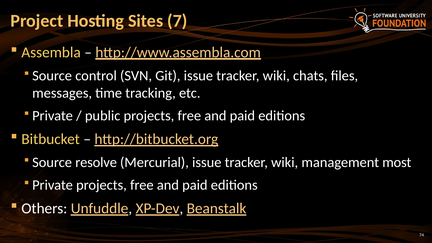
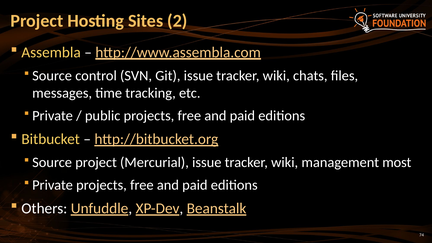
7: 7 -> 2
Source resolve: resolve -> project
